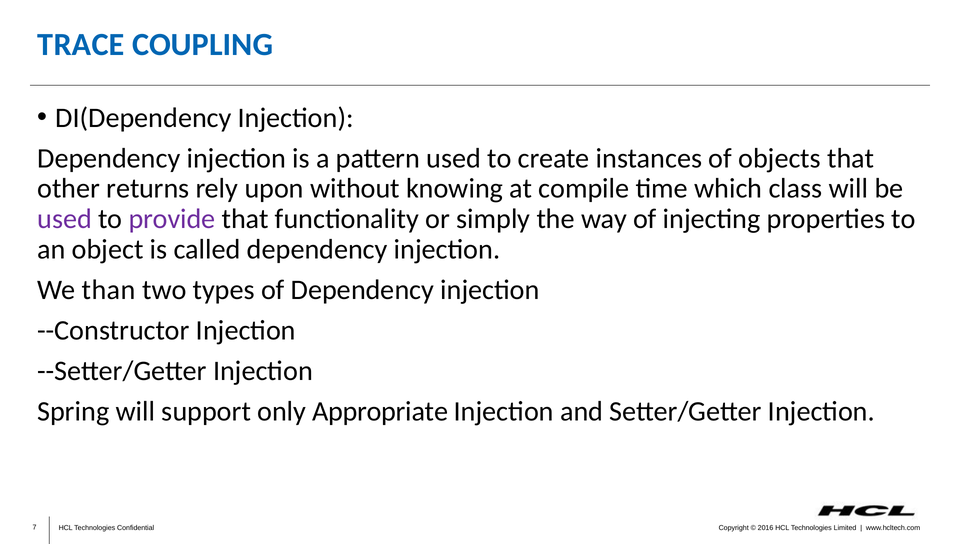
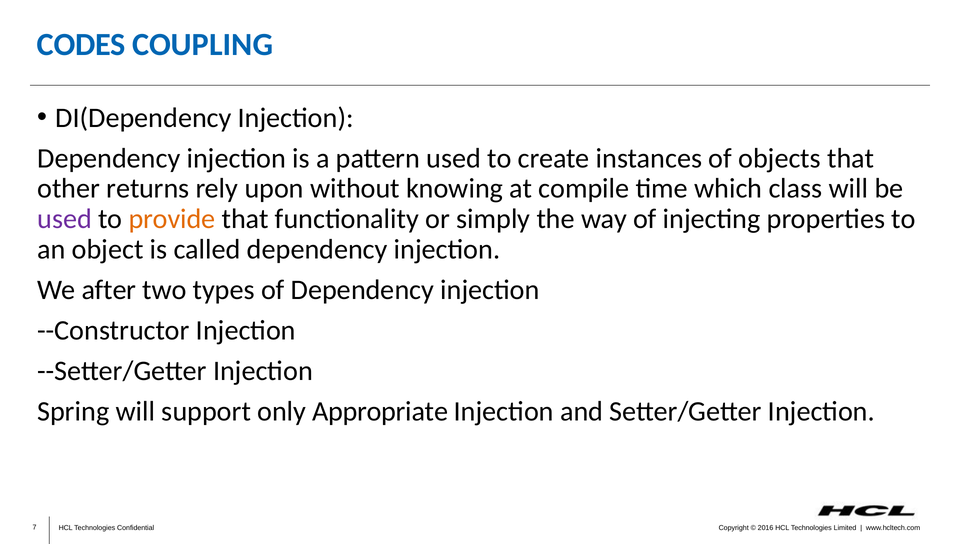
TRACE: TRACE -> CODES
provide colour: purple -> orange
than: than -> after
